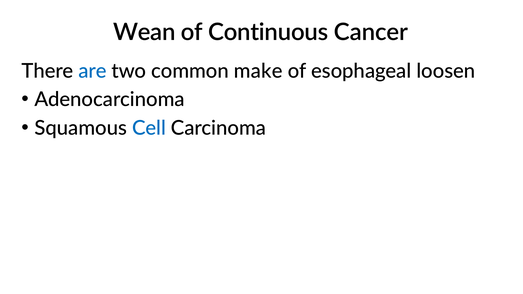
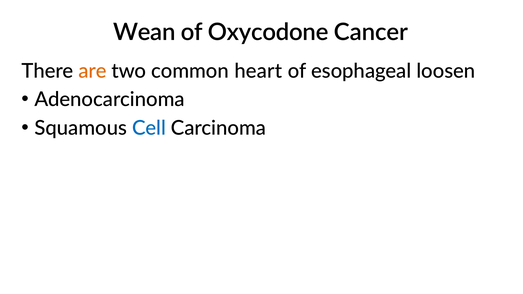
Continuous: Continuous -> Oxycodone
are colour: blue -> orange
make: make -> heart
